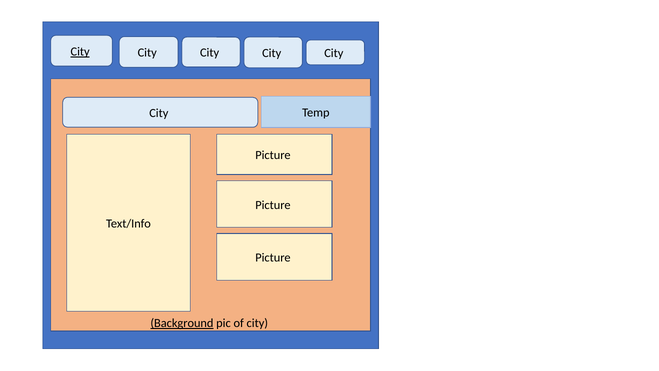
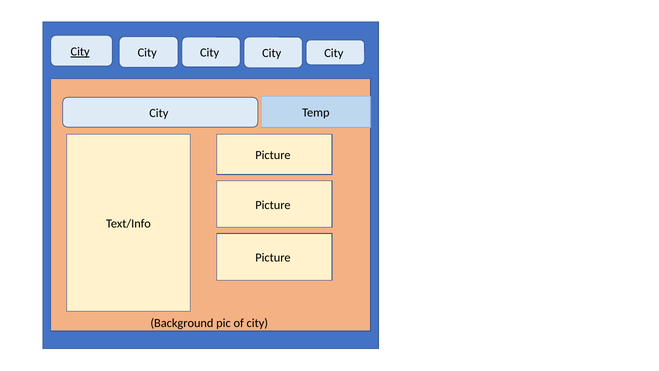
Background underline: present -> none
